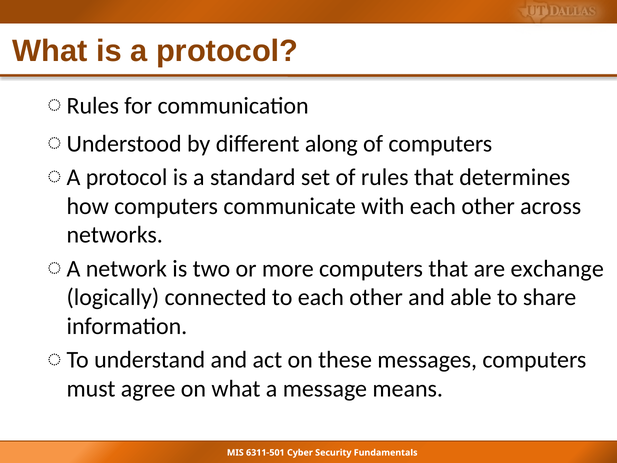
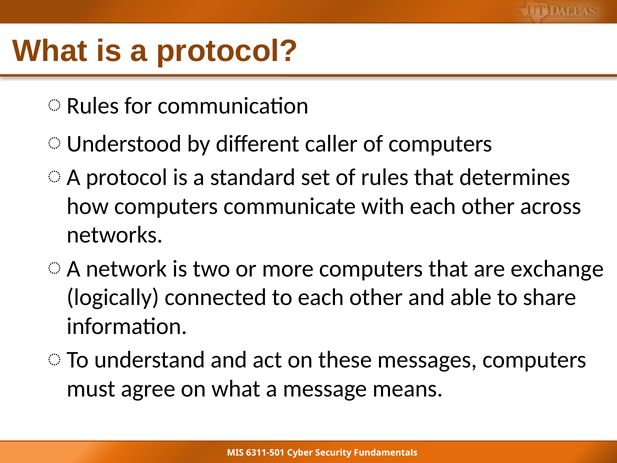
along: along -> caller
